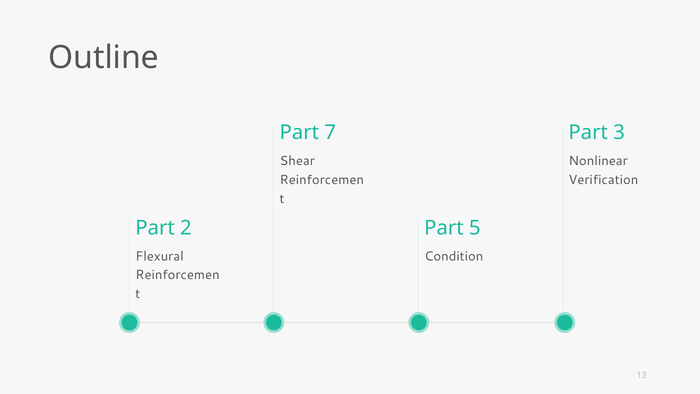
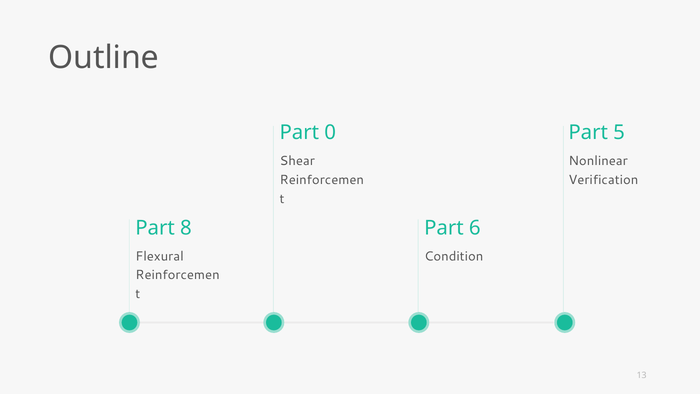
7: 7 -> 0
3: 3 -> 5
2: 2 -> 8
5: 5 -> 6
